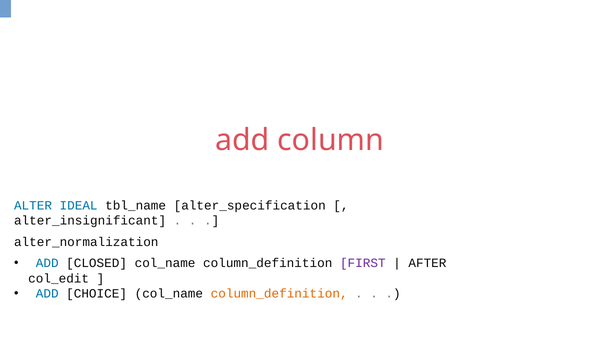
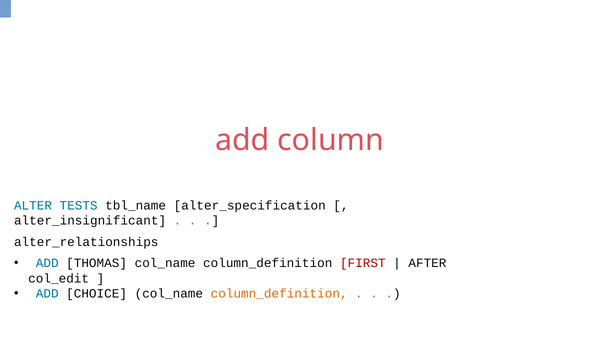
IDEAL: IDEAL -> TESTS
alter_normalization: alter_normalization -> alter_relationships
CLOSED: CLOSED -> THOMAS
FIRST colour: purple -> red
